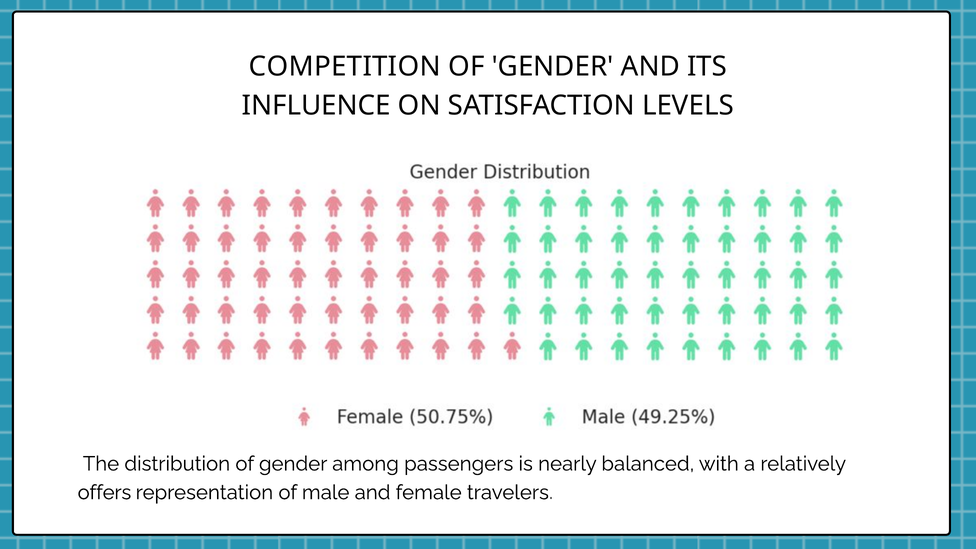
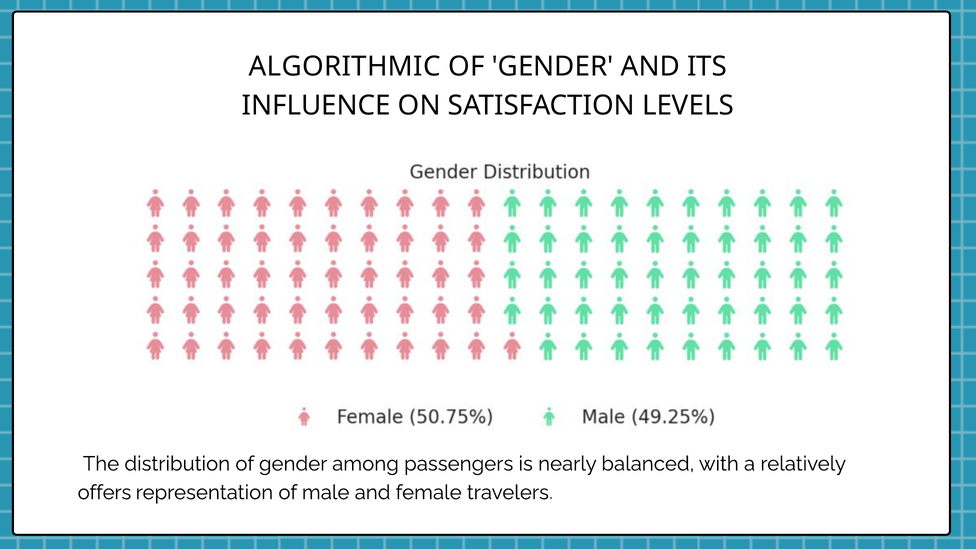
COMPETITION: COMPETITION -> ALGORITHMIC
